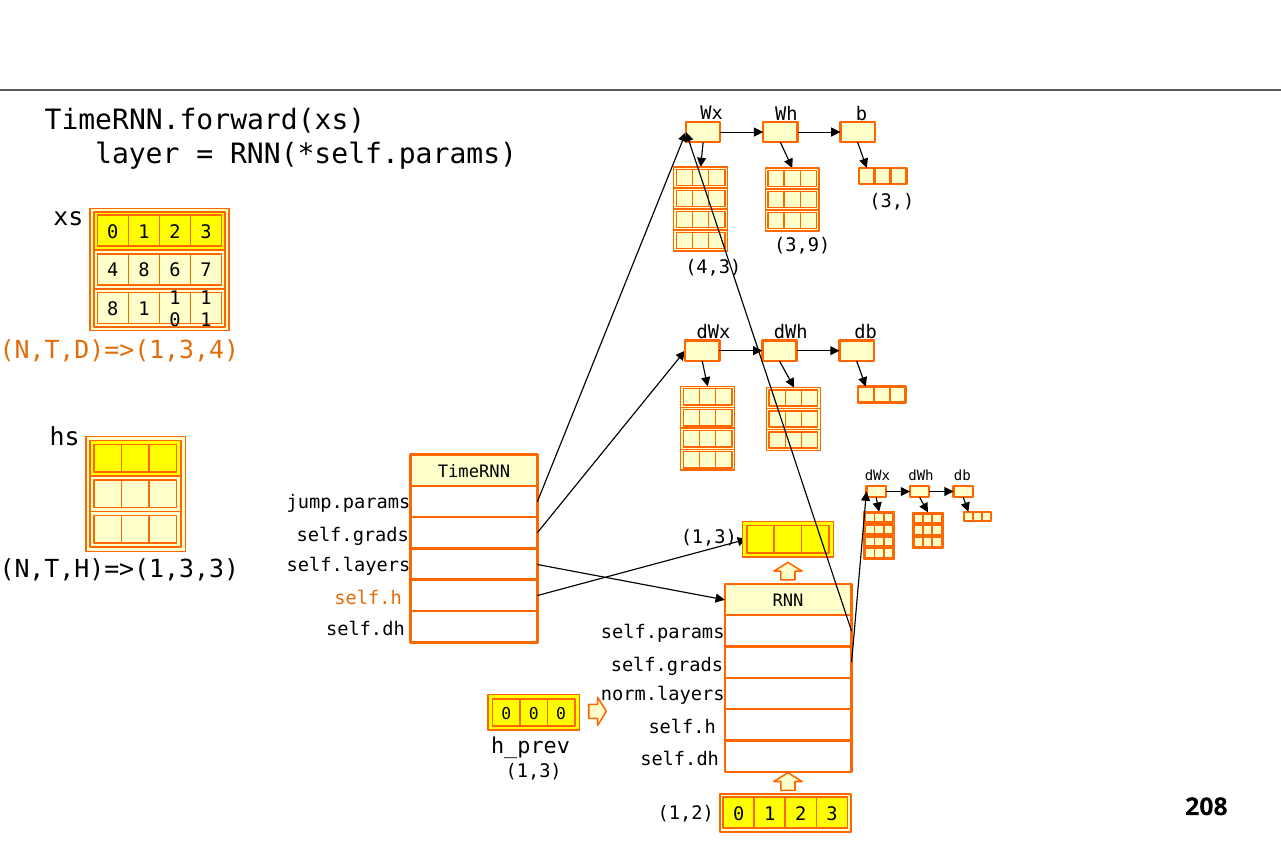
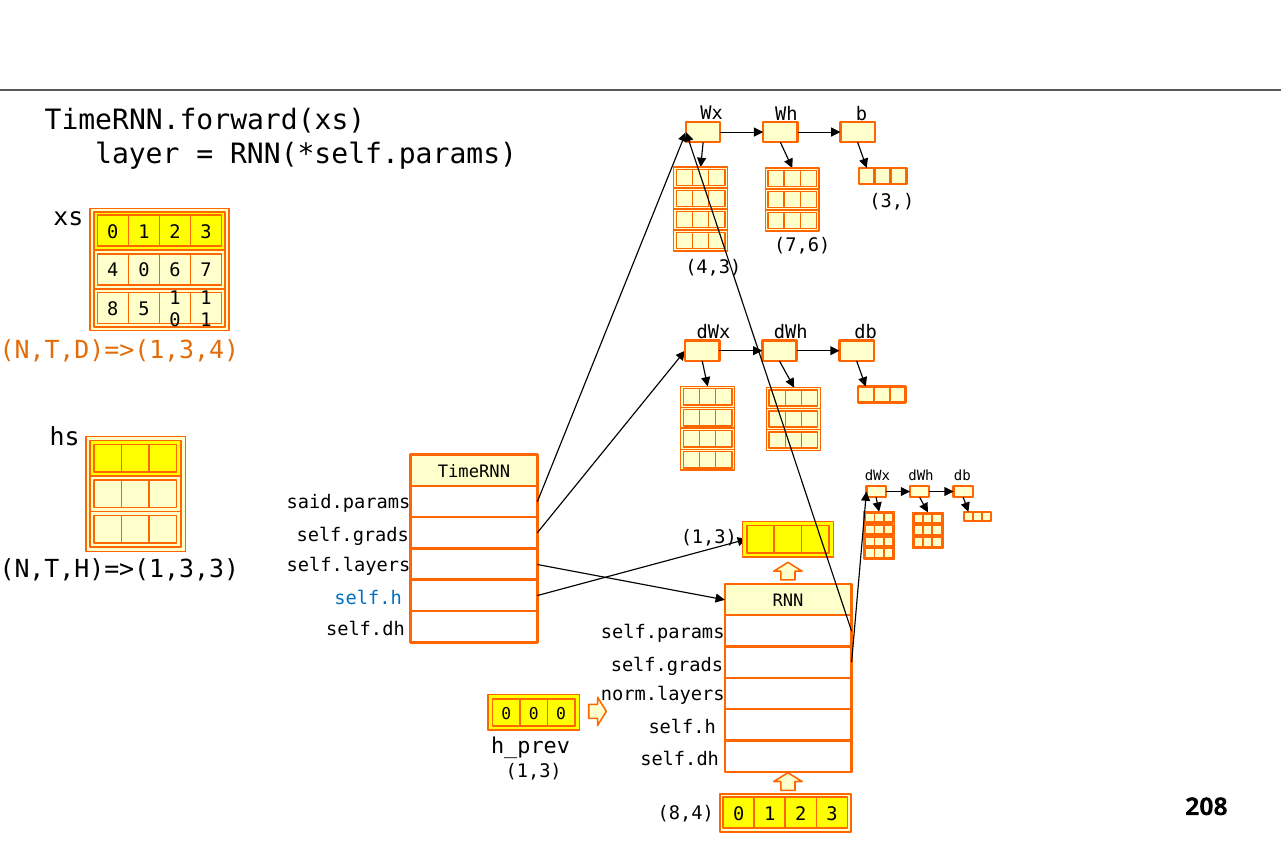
3,9: 3,9 -> 7,6
4 8: 8 -> 0
8 1: 1 -> 5
jump.params: jump.params -> said.params
self.h at (368, 598) colour: orange -> blue
1,2: 1,2 -> 8,4
